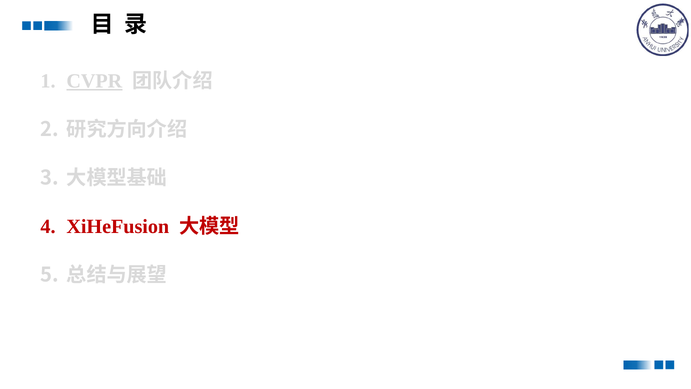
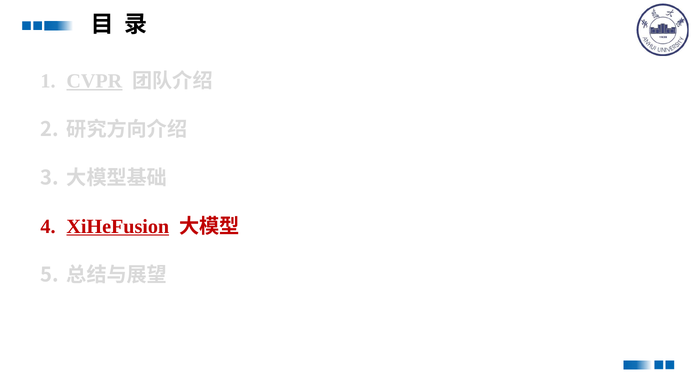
XiHeFusion underline: none -> present
